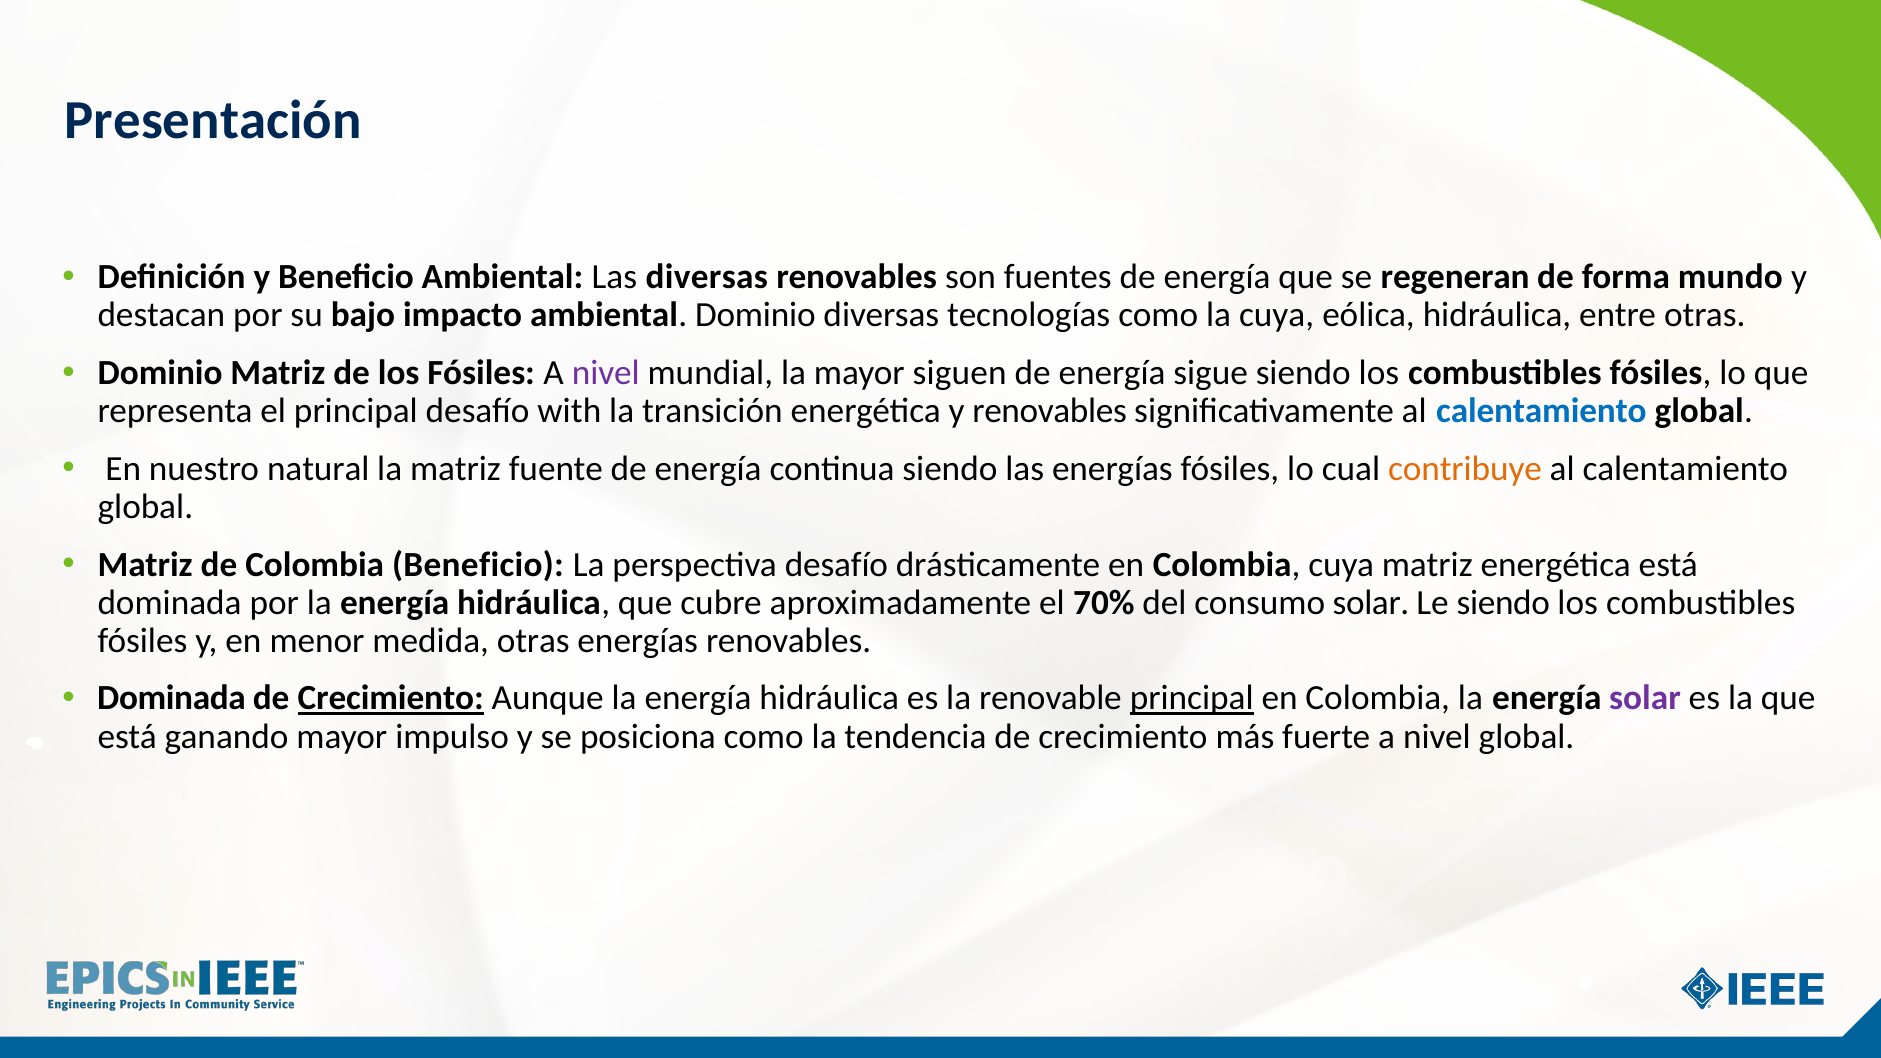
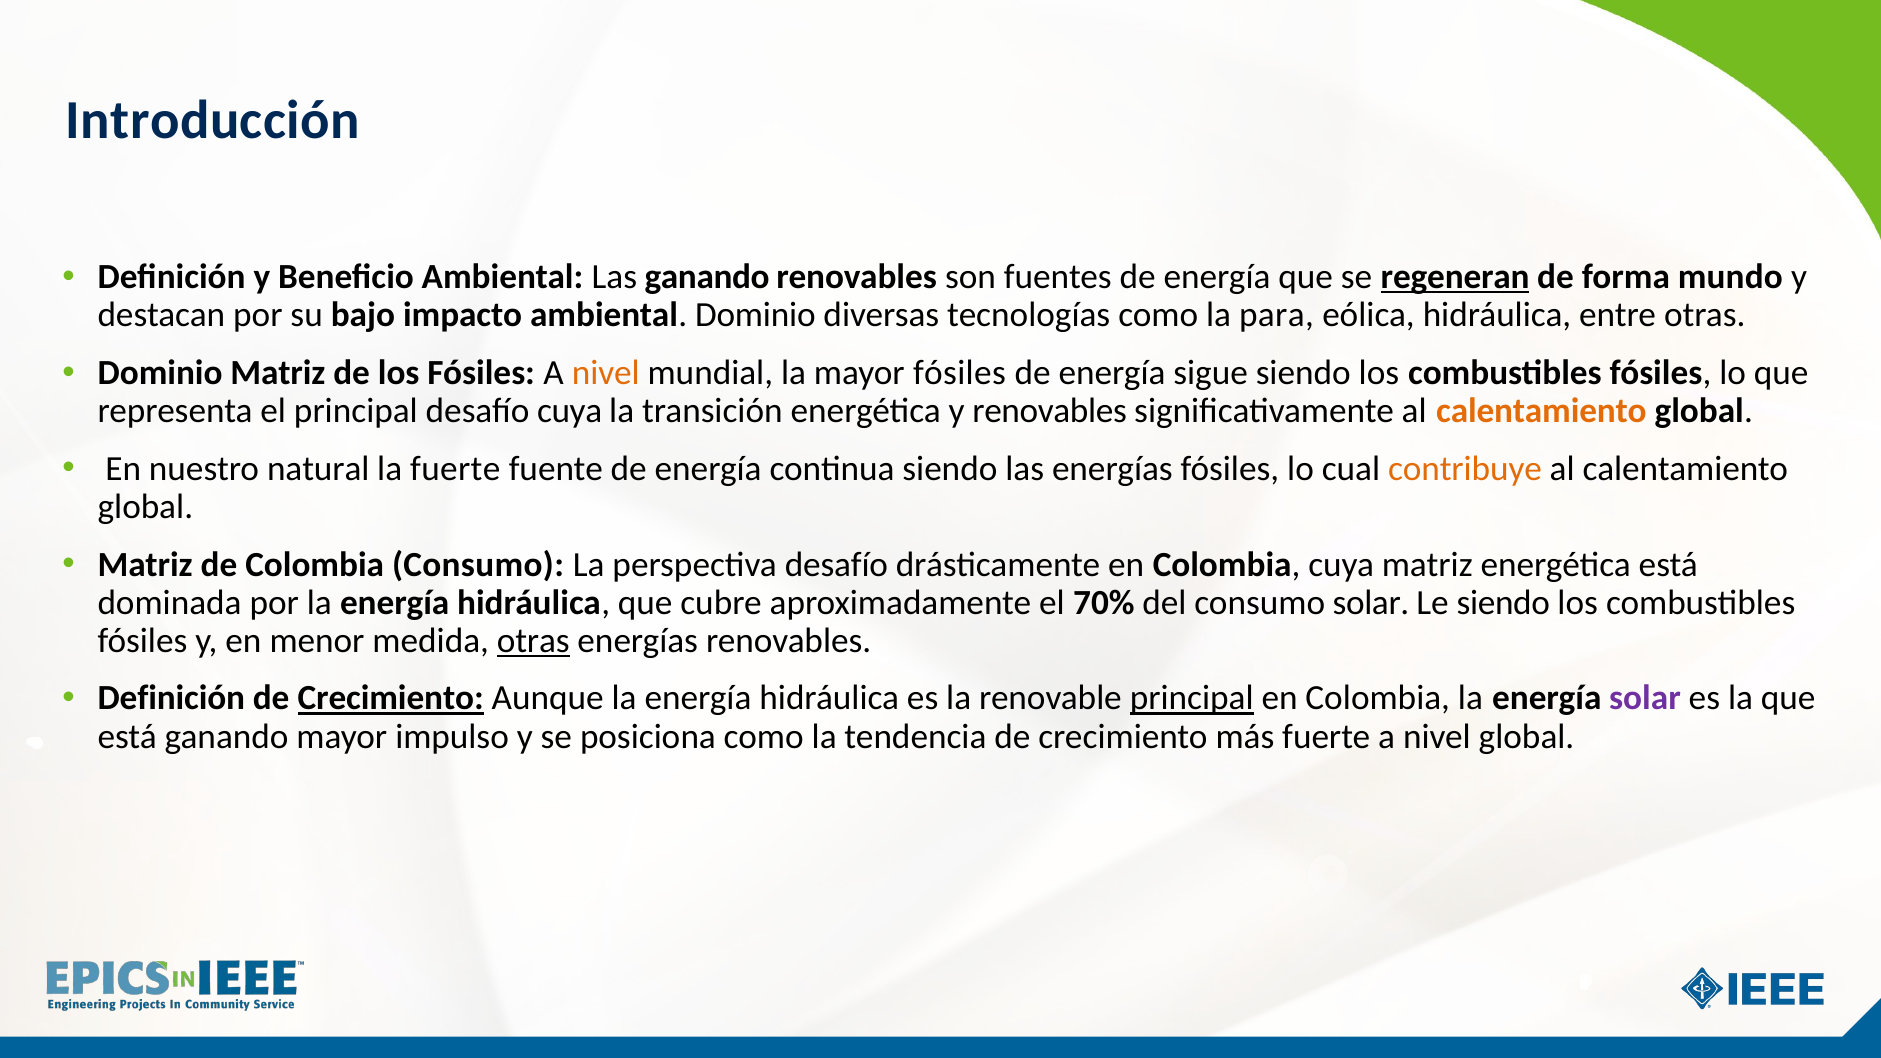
Presentación: Presentación -> Introducción
Las diversas: diversas -> ganando
regeneran underline: none -> present
la cuya: cuya -> para
nivel at (606, 373) colour: purple -> orange
mayor siguen: siguen -> fósiles
desafío with: with -> cuya
calentamiento at (1541, 411) colour: blue -> orange
la matriz: matriz -> fuerte
Colombia Beneficio: Beneficio -> Consumo
otras at (533, 641) underline: none -> present
Dominada at (171, 698): Dominada -> Definición
